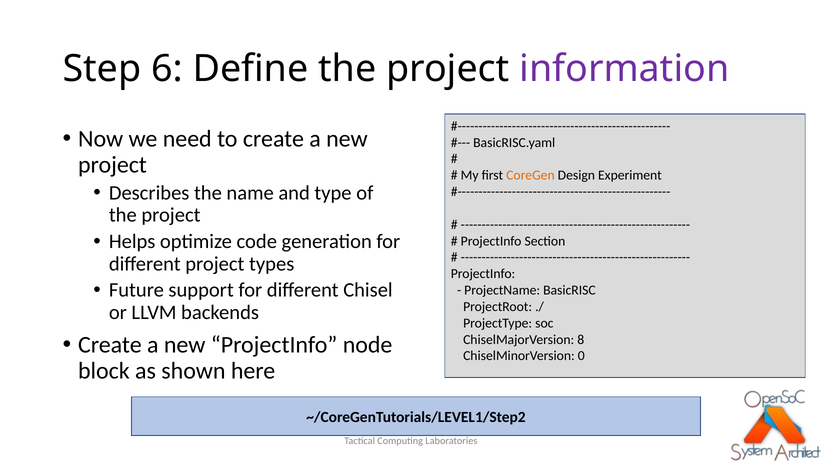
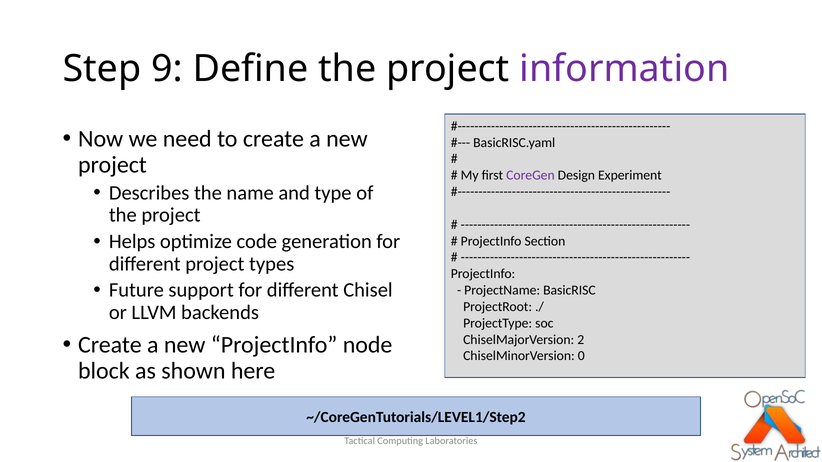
6: 6 -> 9
CoreGen colour: orange -> purple
8: 8 -> 2
